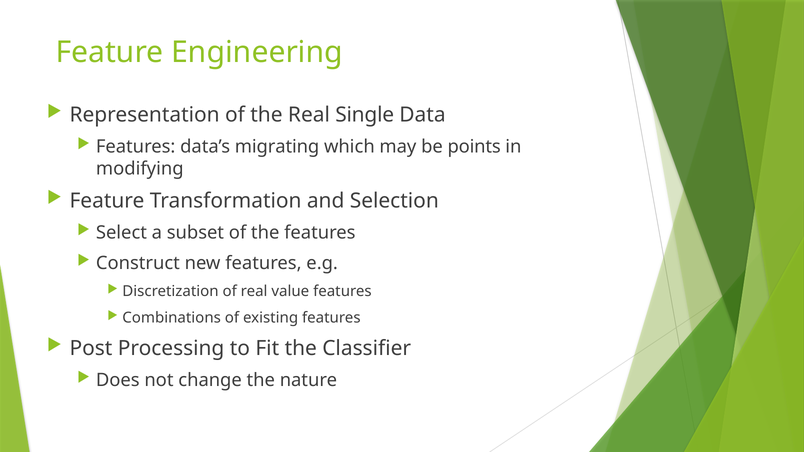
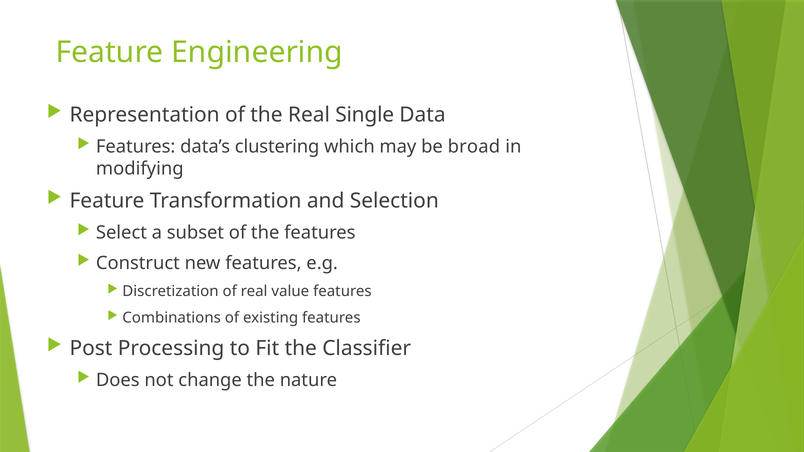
migrating: migrating -> clustering
points: points -> broad
